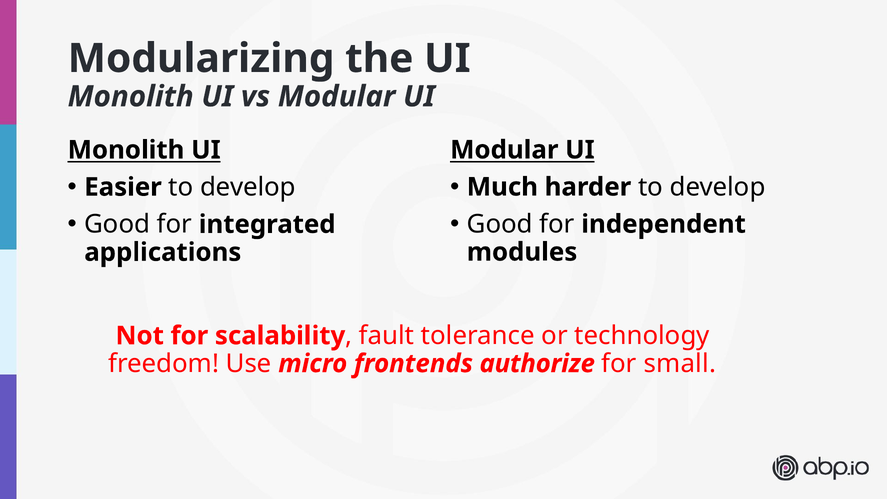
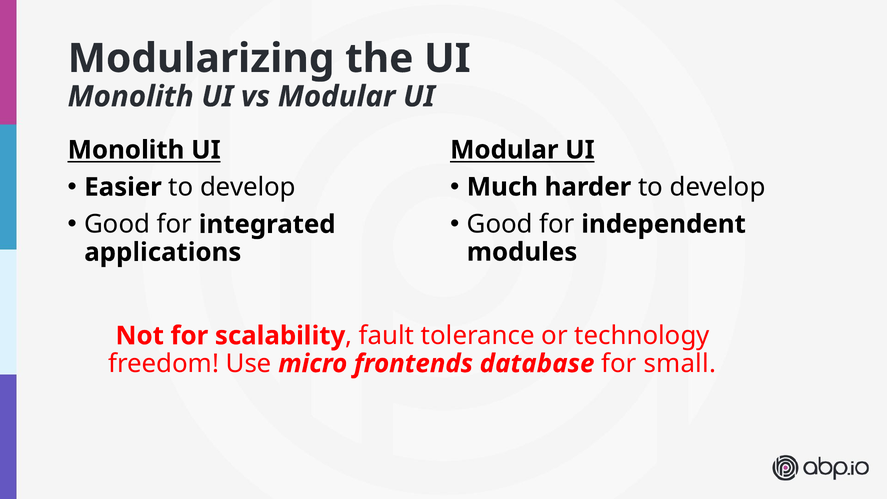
authorize: authorize -> database
